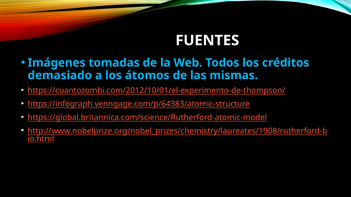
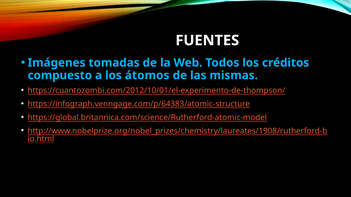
demasiado: demasiado -> compuesto
